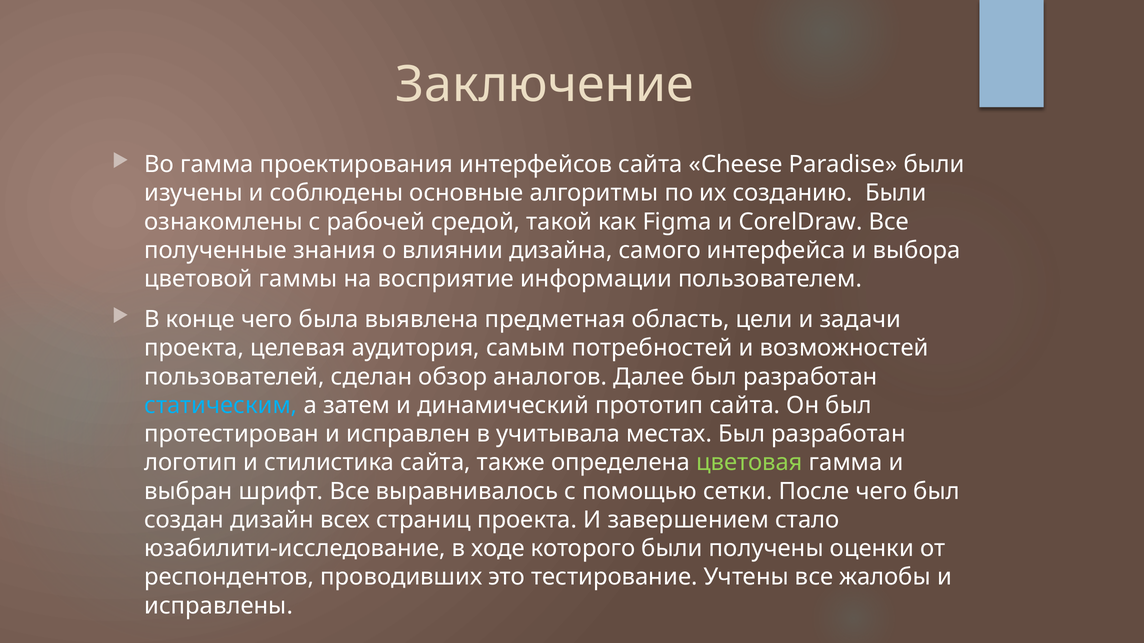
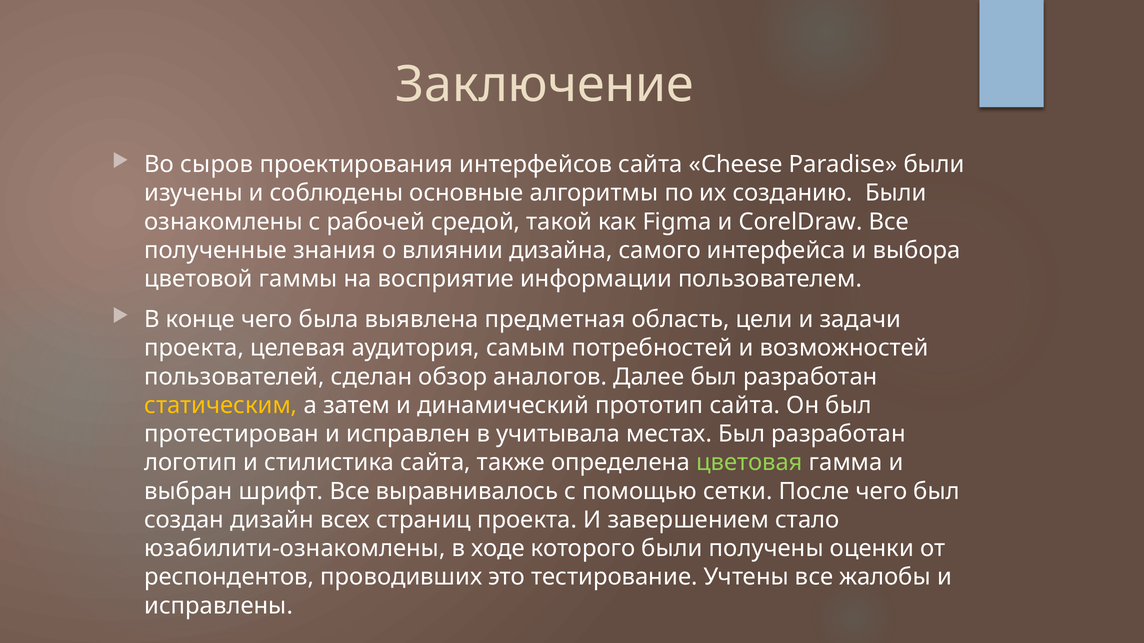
Во гамма: гамма -> сыров
статическим colour: light blue -> yellow
юзабилити-исследование: юзабилити-исследование -> юзабилити-ознакомлены
